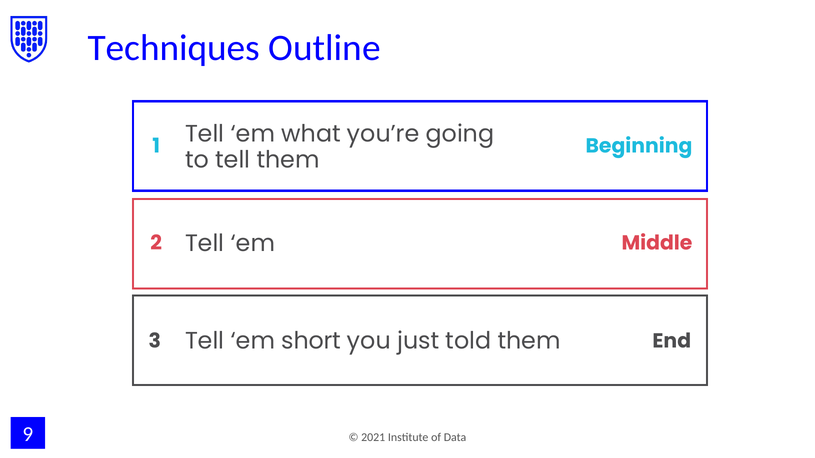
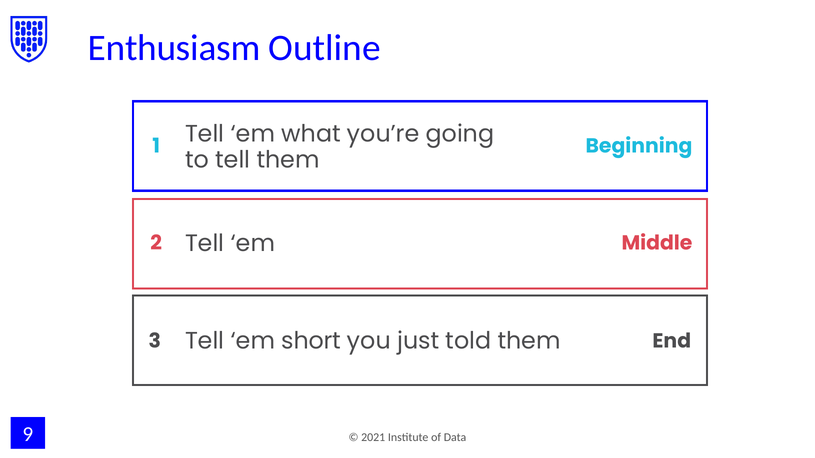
Techniques: Techniques -> Enthusiasm
